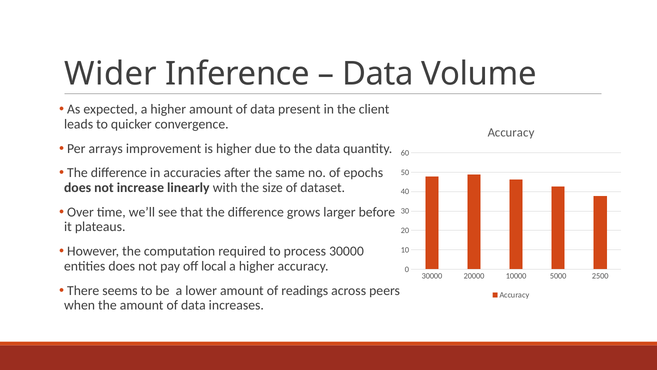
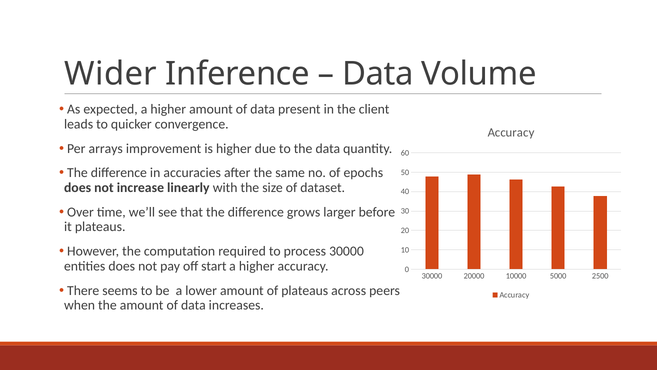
local: local -> start
of readings: readings -> plateaus
